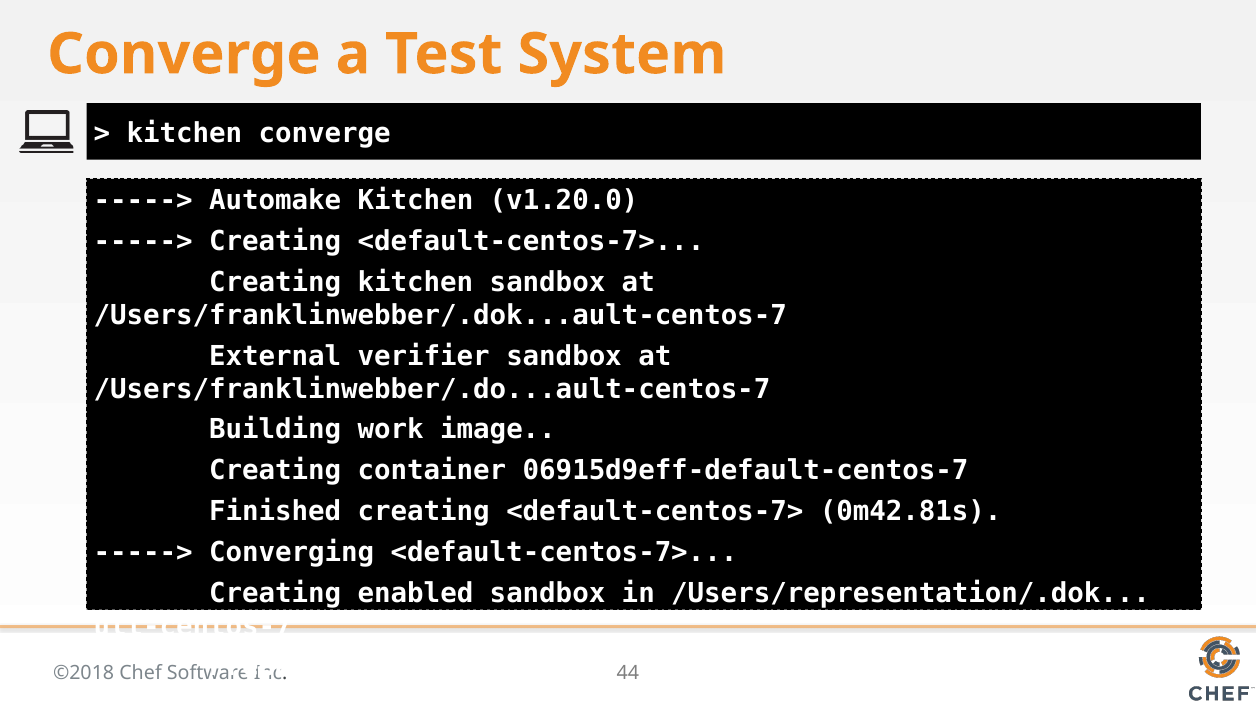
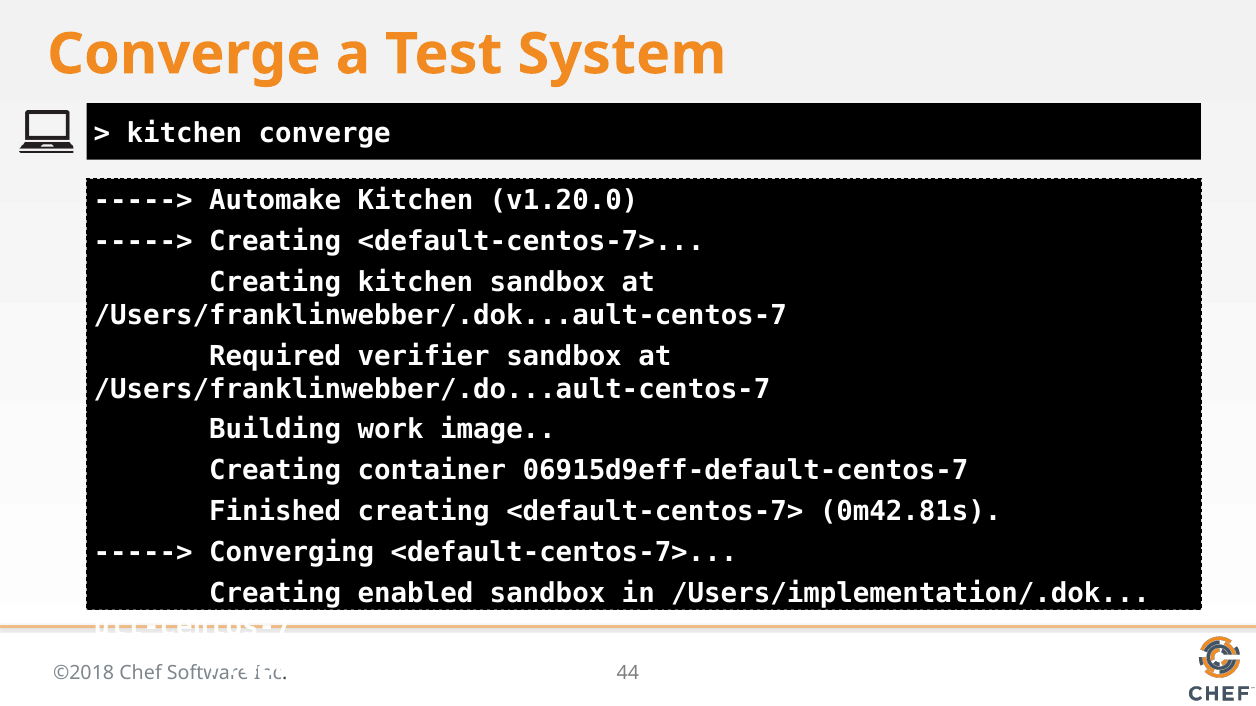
External: External -> Required
/Users/representation/.dok: /Users/representation/.dok -> /Users/implementation/.dok
